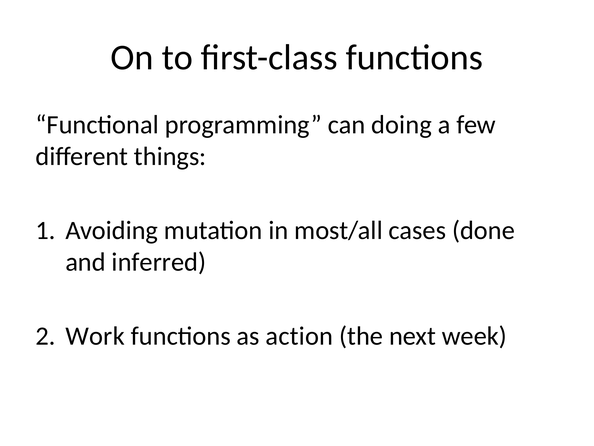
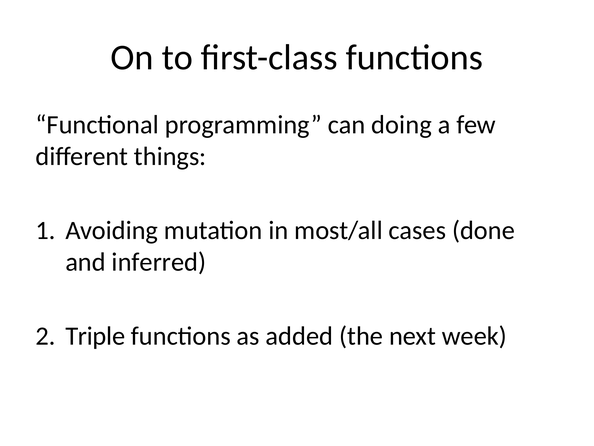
Work: Work -> Triple
action: action -> added
